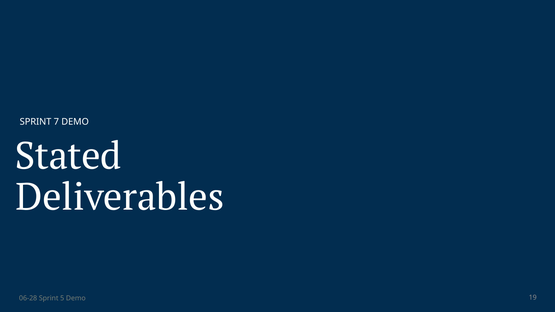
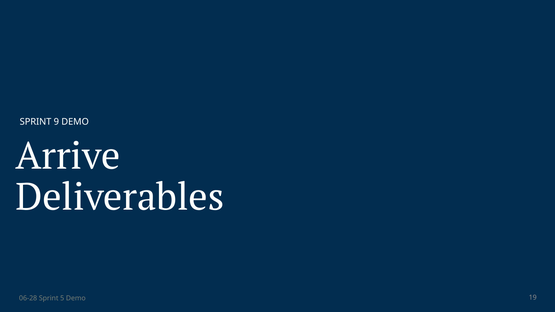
7: 7 -> 9
Stated: Stated -> Arrive
